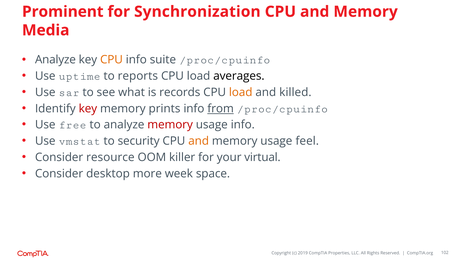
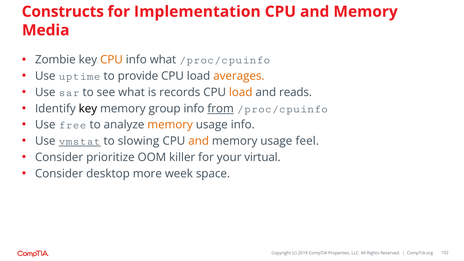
Prominent: Prominent -> Constructs
Synchronization: Synchronization -> Implementation
Analyze at (55, 60): Analyze -> Zombie
info suite: suite -> what
reports: reports -> provide
averages colour: black -> orange
killed: killed -> reads
key at (88, 109) colour: red -> black
prints: prints -> group
memory at (170, 125) colour: red -> orange
vmstat underline: none -> present
security: security -> slowing
resource: resource -> prioritize
